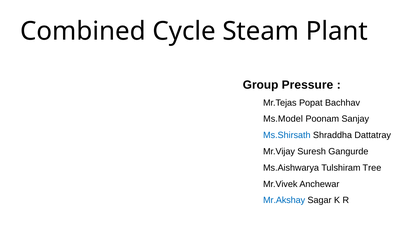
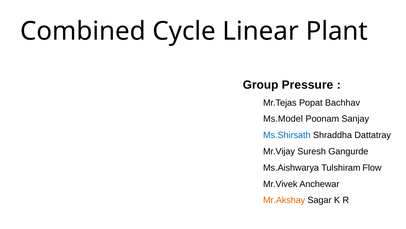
Steam: Steam -> Linear
Tree: Tree -> Flow
Mr.Akshay colour: blue -> orange
